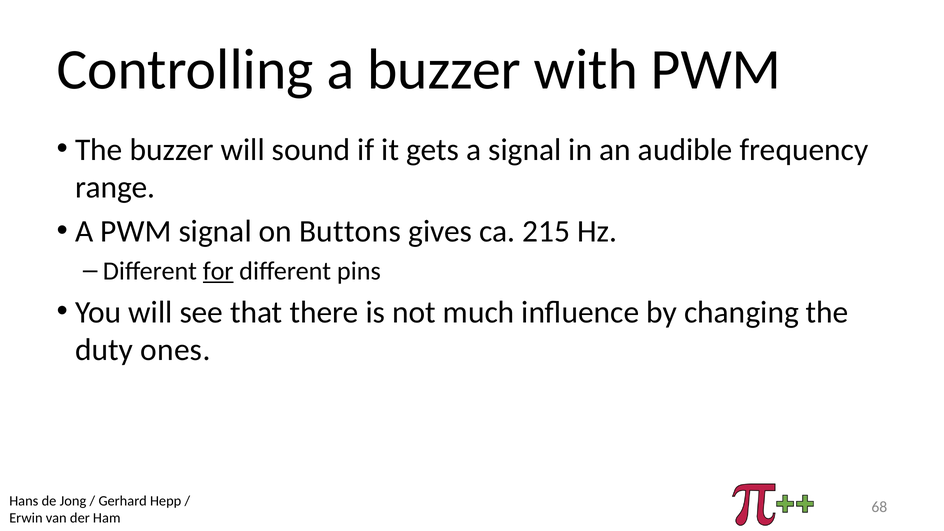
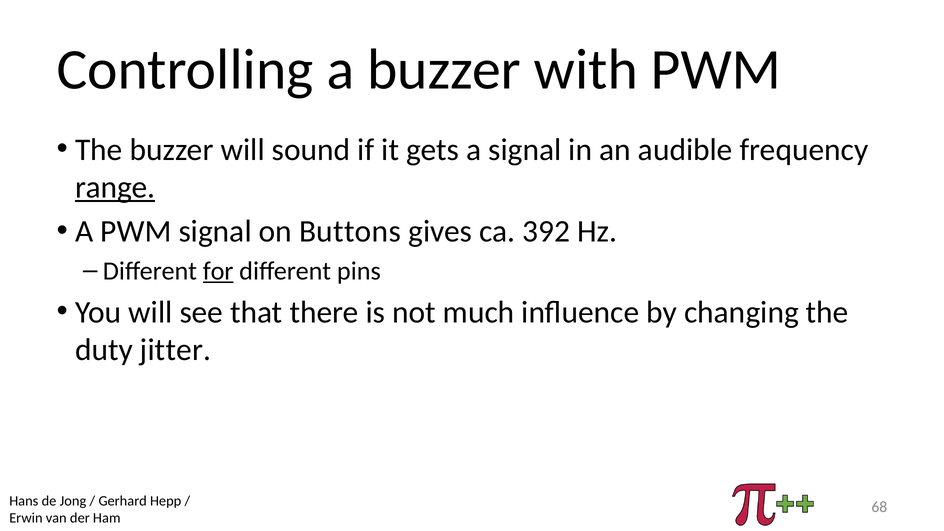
range underline: none -> present
215: 215 -> 392
ones: ones -> jitter
